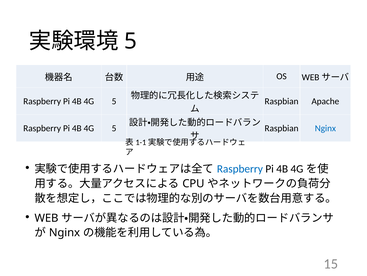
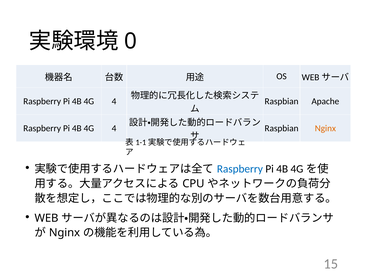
5 at (130, 41): 5 -> 0
5 at (114, 101): 5 -> 4
5 at (114, 128): 5 -> 4
Nginx at (325, 128) colour: blue -> orange
